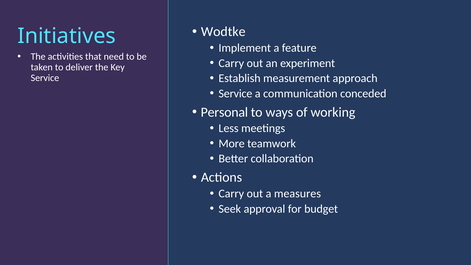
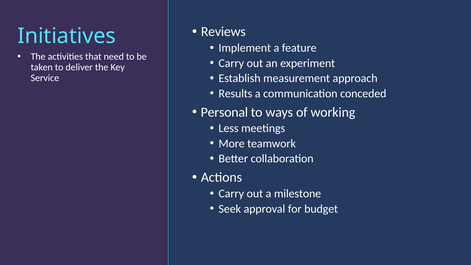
Wodtke: Wodtke -> Reviews
Service at (235, 93): Service -> Results
measures: measures -> milestone
